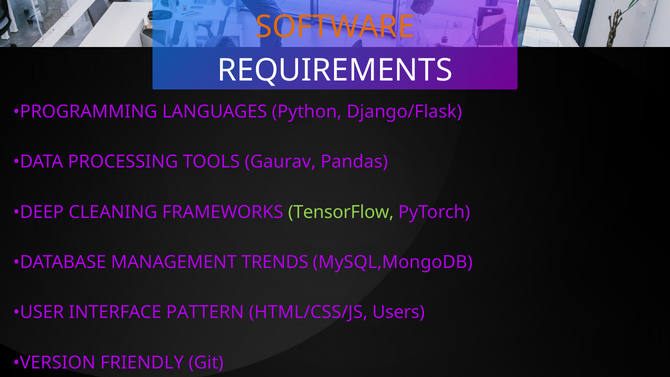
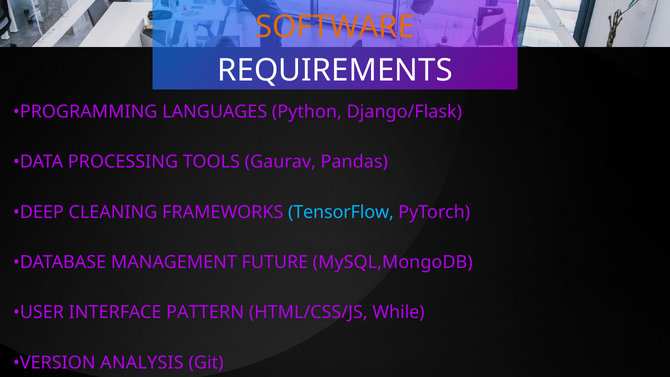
TensorFlow colour: light green -> light blue
TRENDS: TRENDS -> FUTURE
Users: Users -> While
FRIENDLY: FRIENDLY -> ANALYSIS
